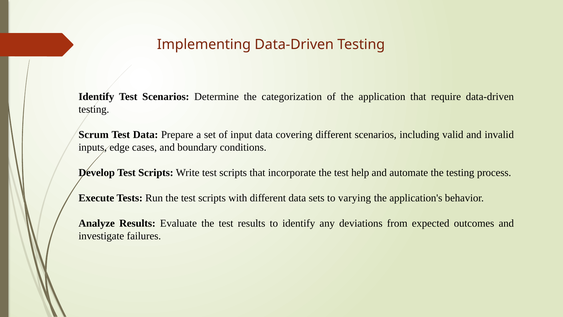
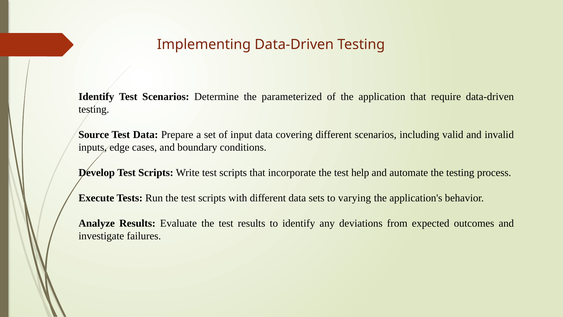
categorization: categorization -> parameterized
Scrum: Scrum -> Source
